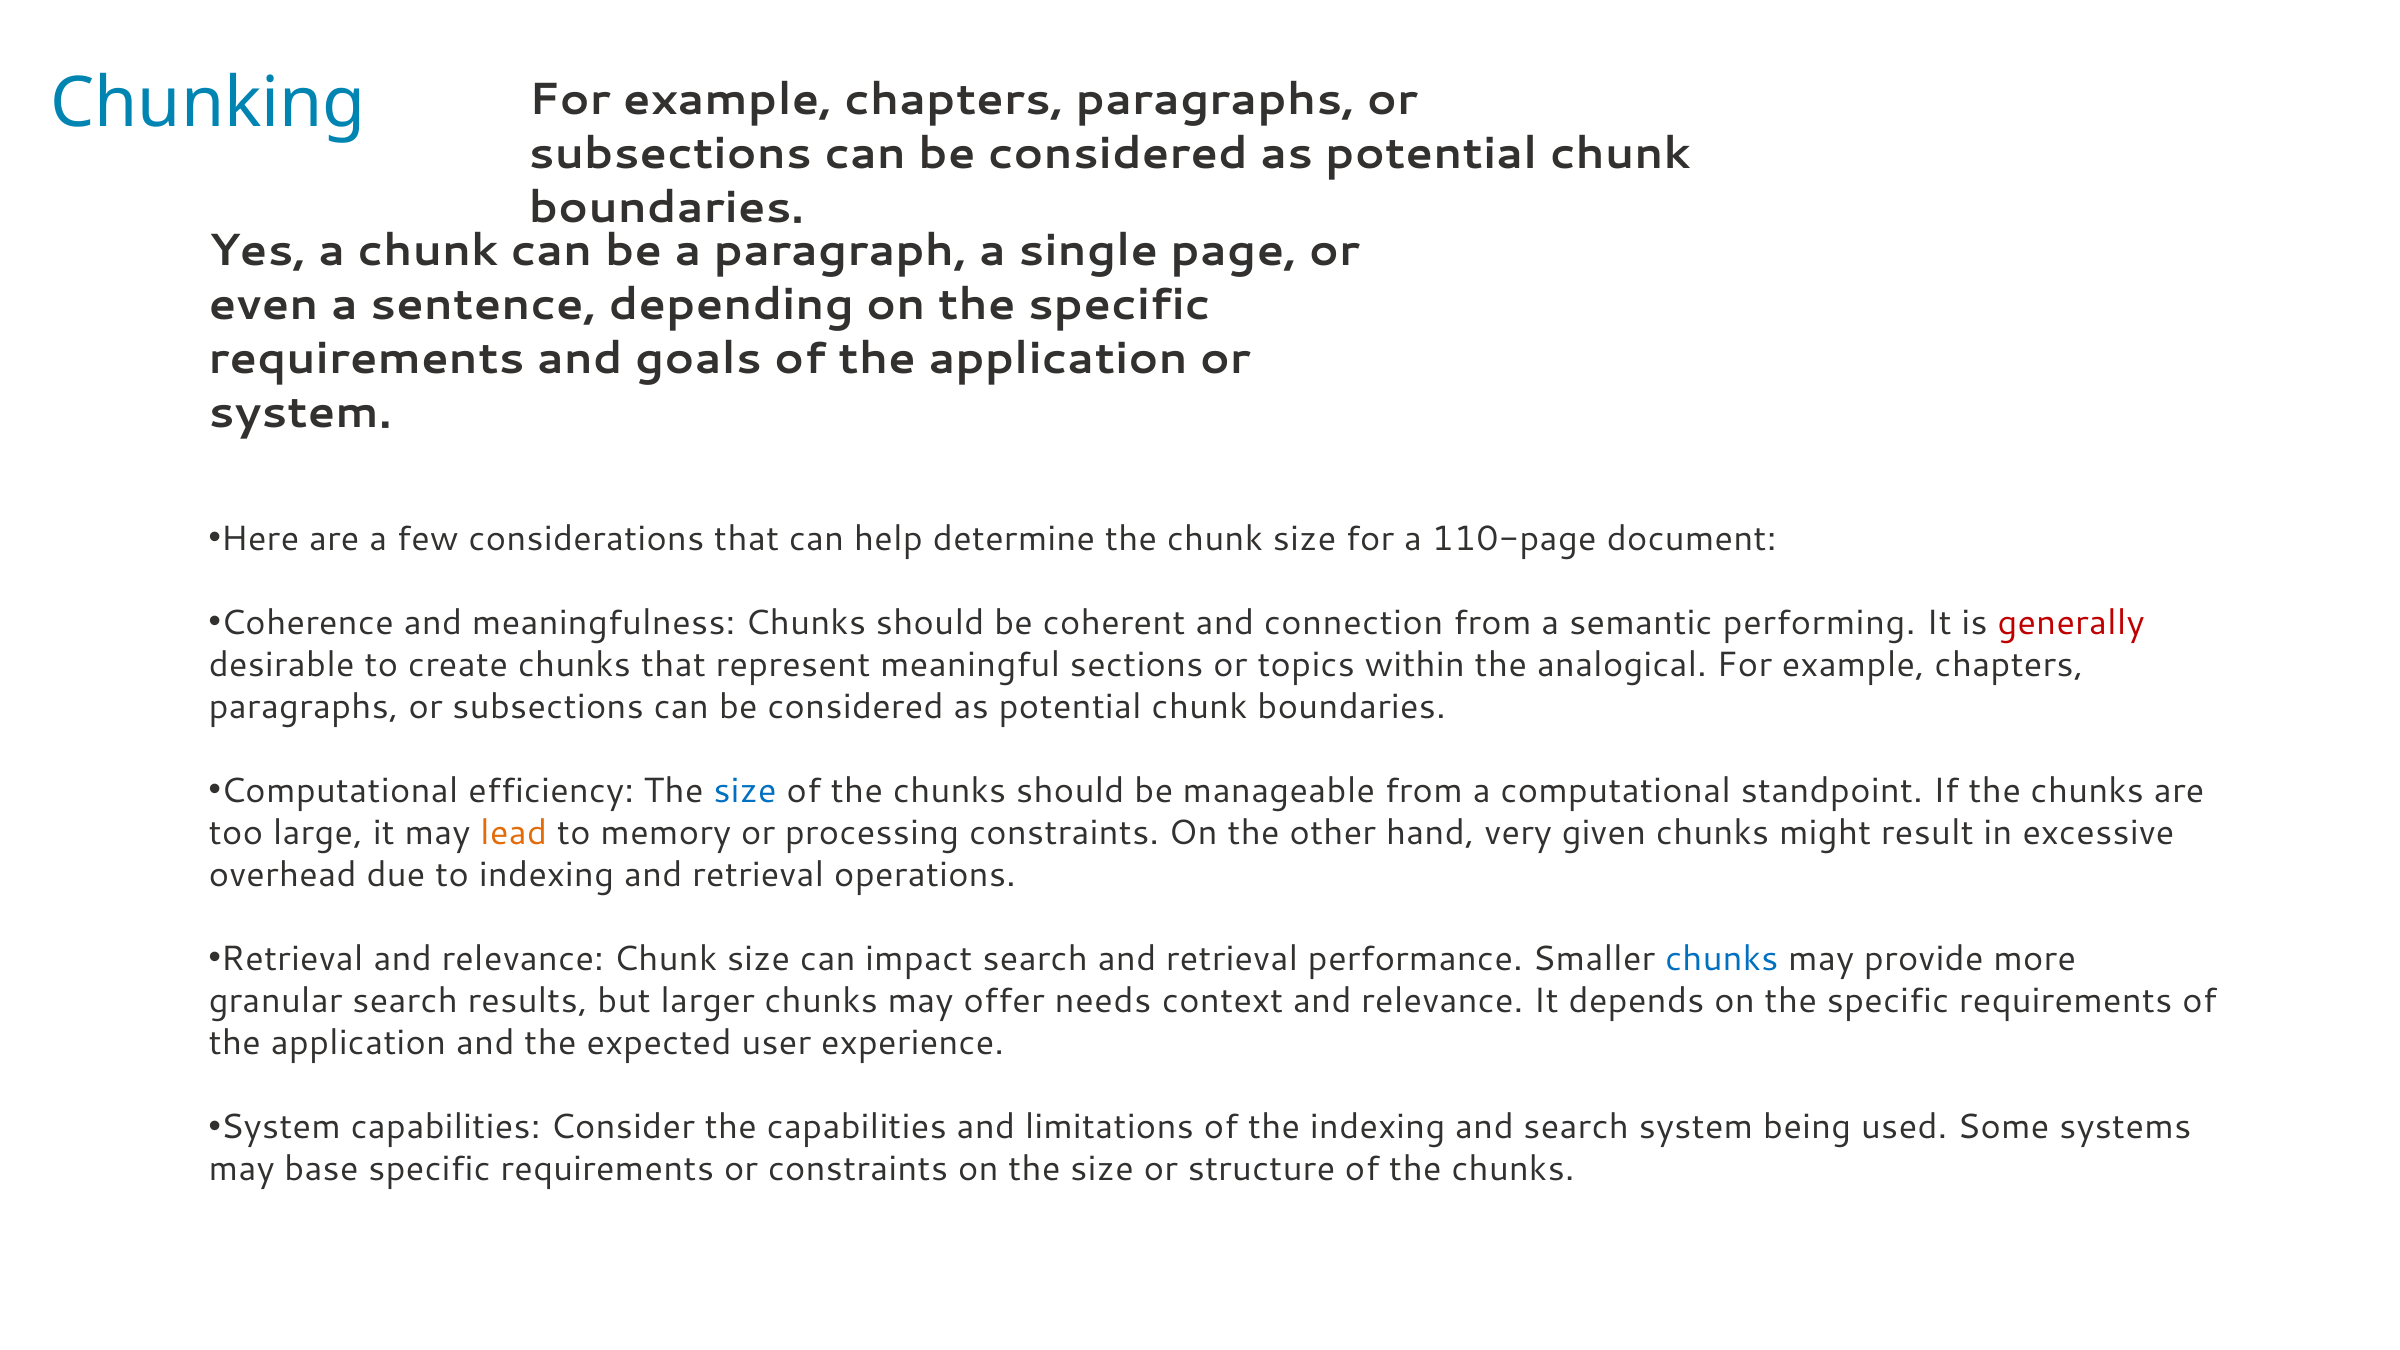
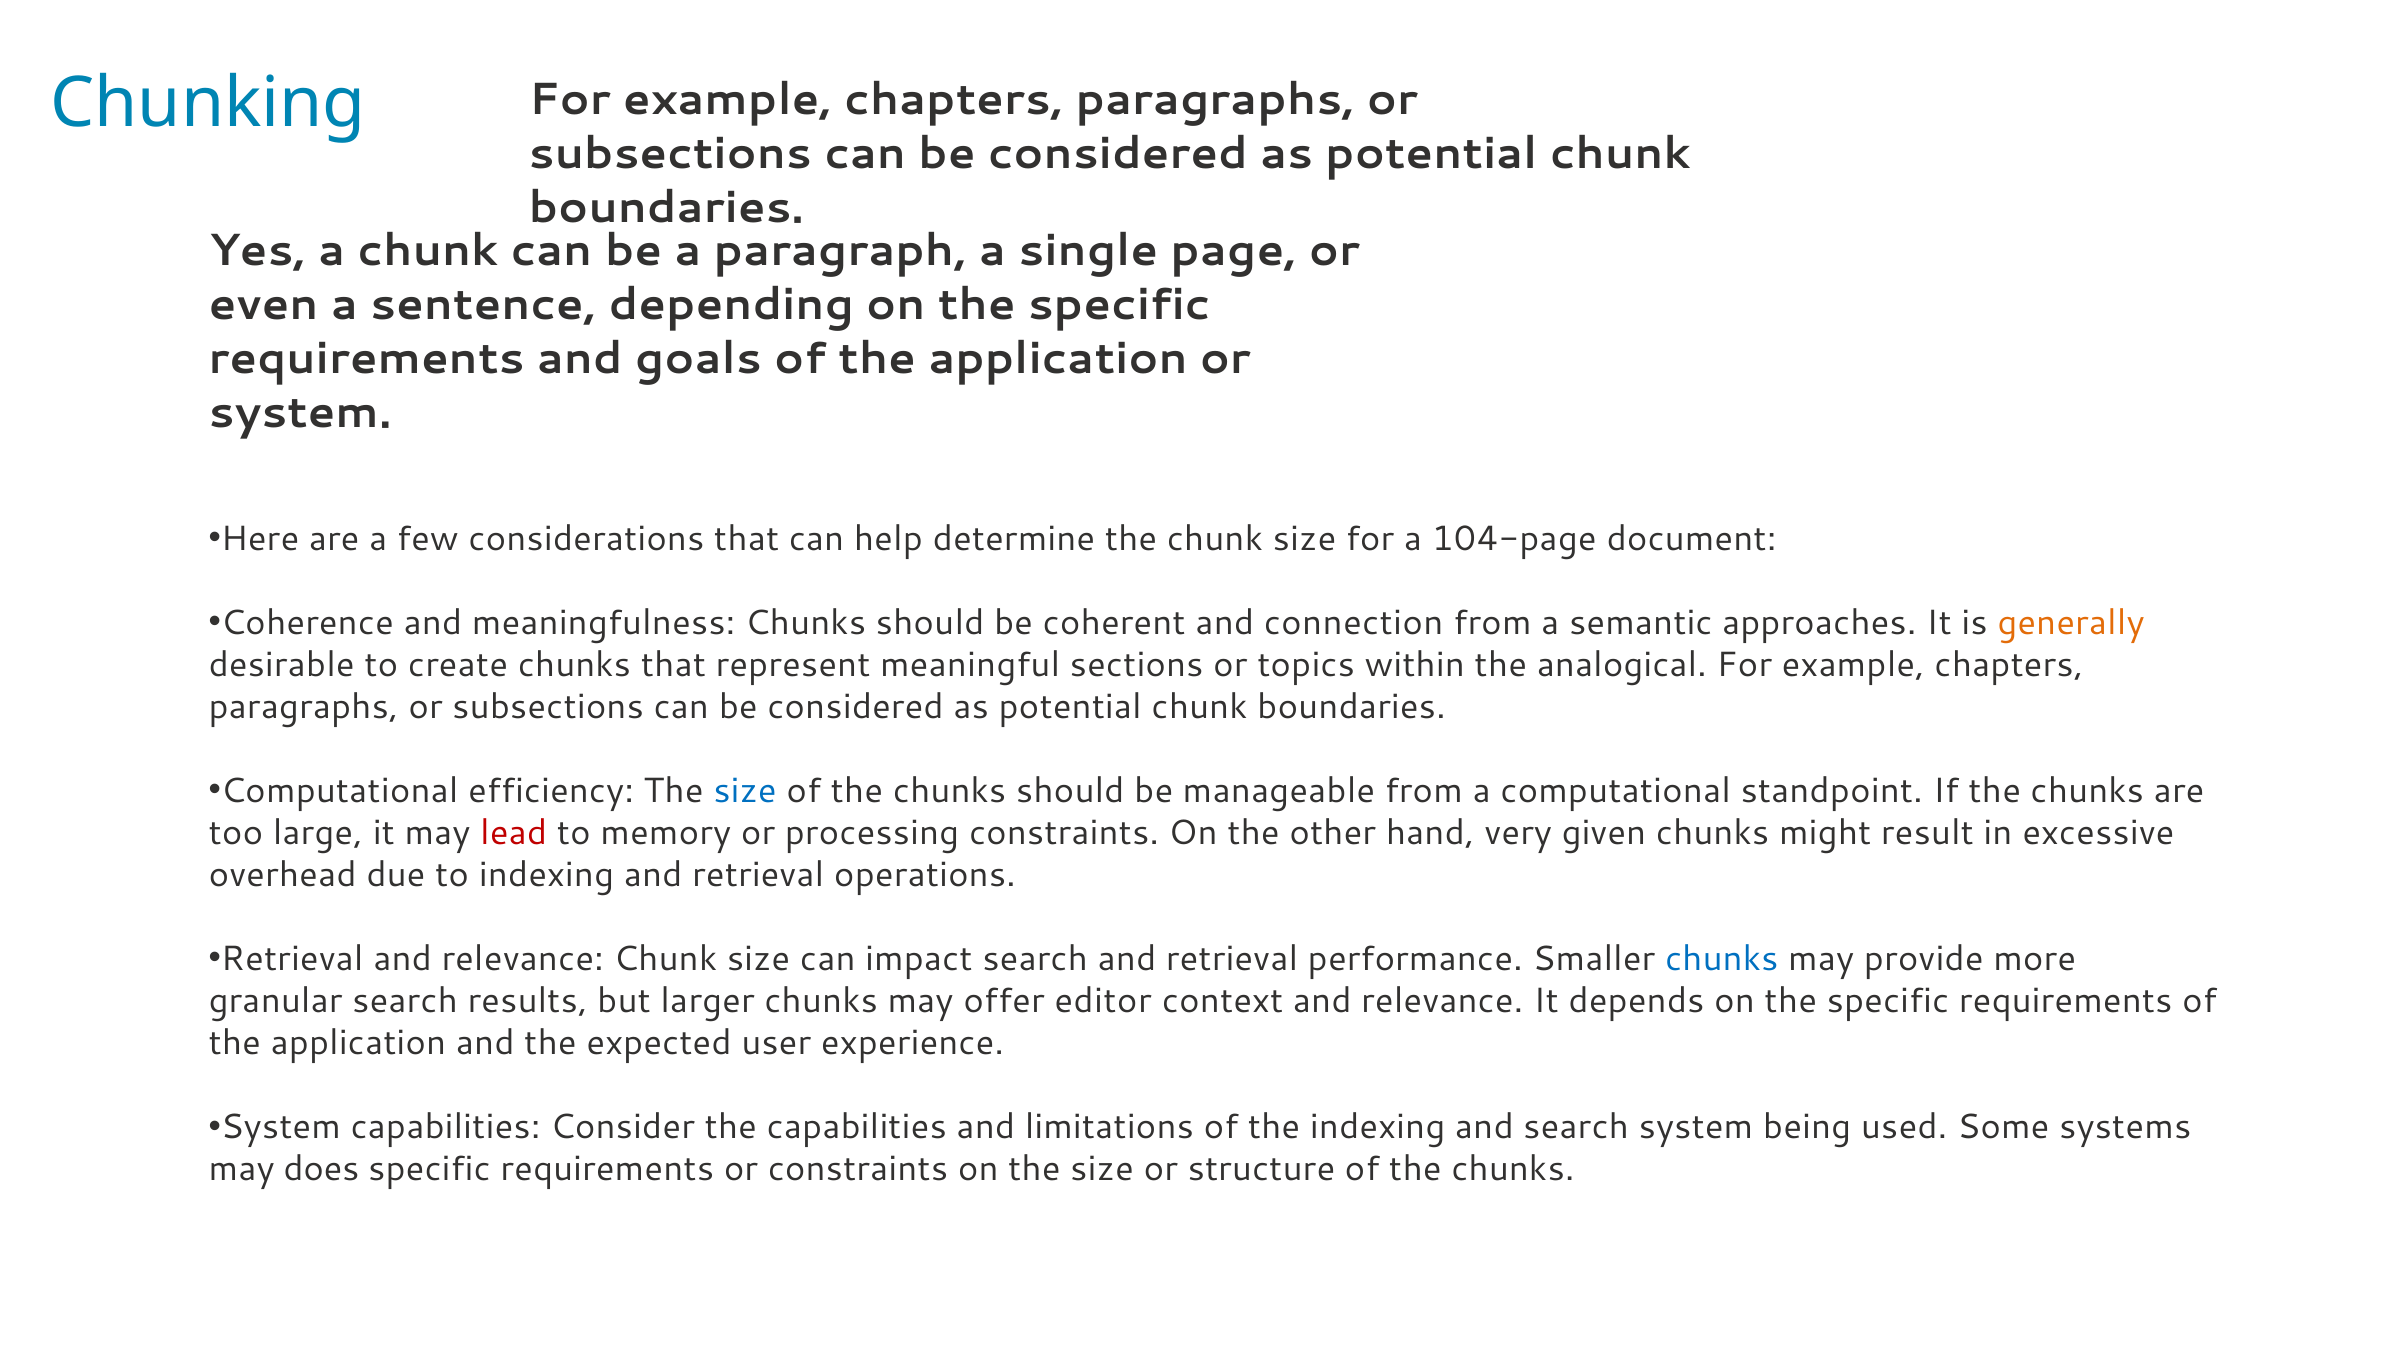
110-page: 110-page -> 104-page
performing: performing -> approaches
generally colour: red -> orange
lead colour: orange -> red
needs: needs -> editor
base: base -> does
